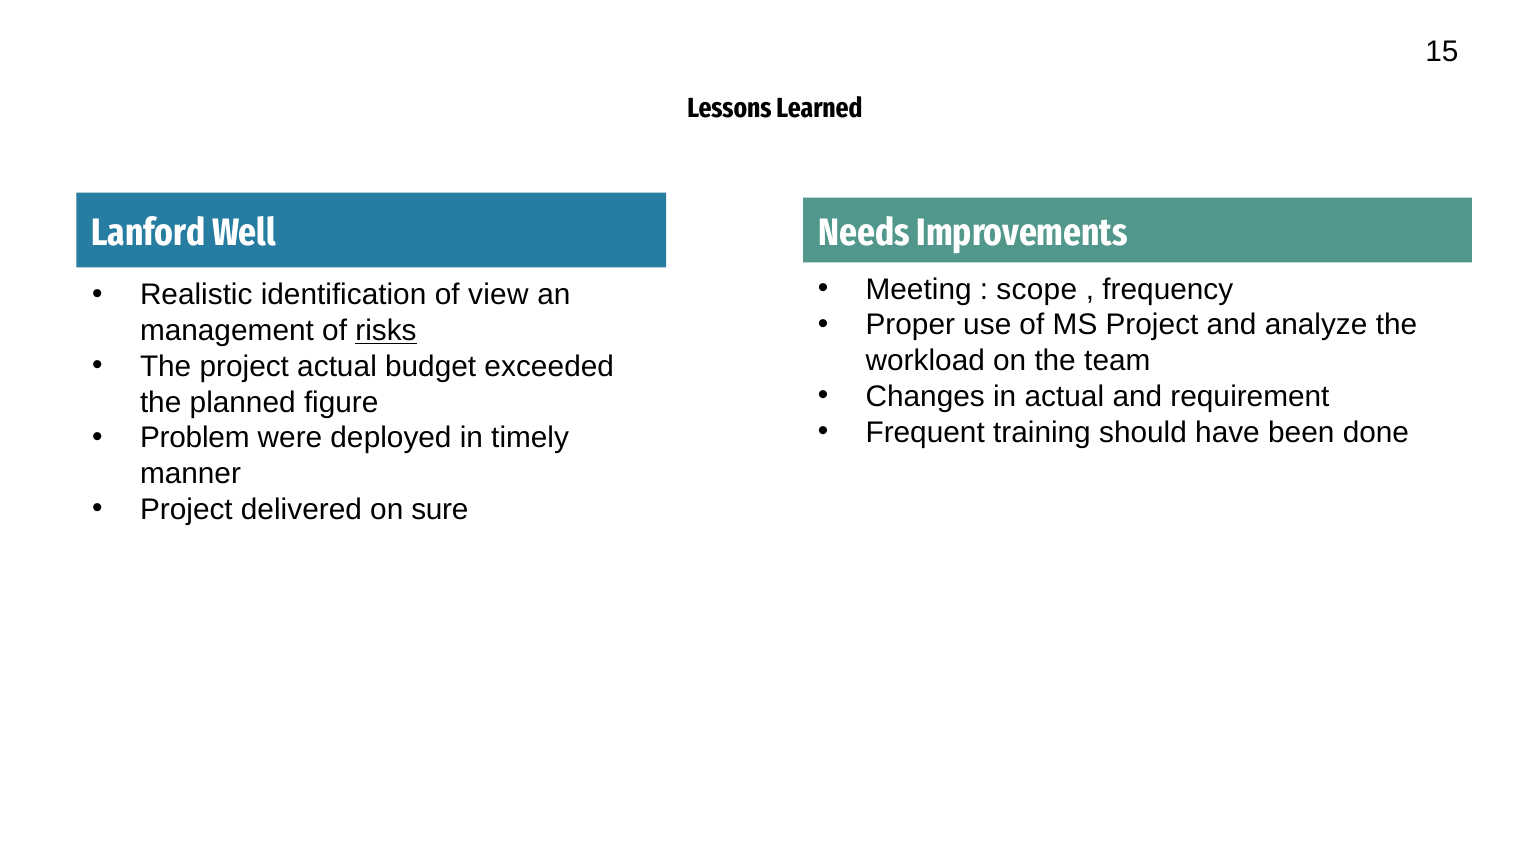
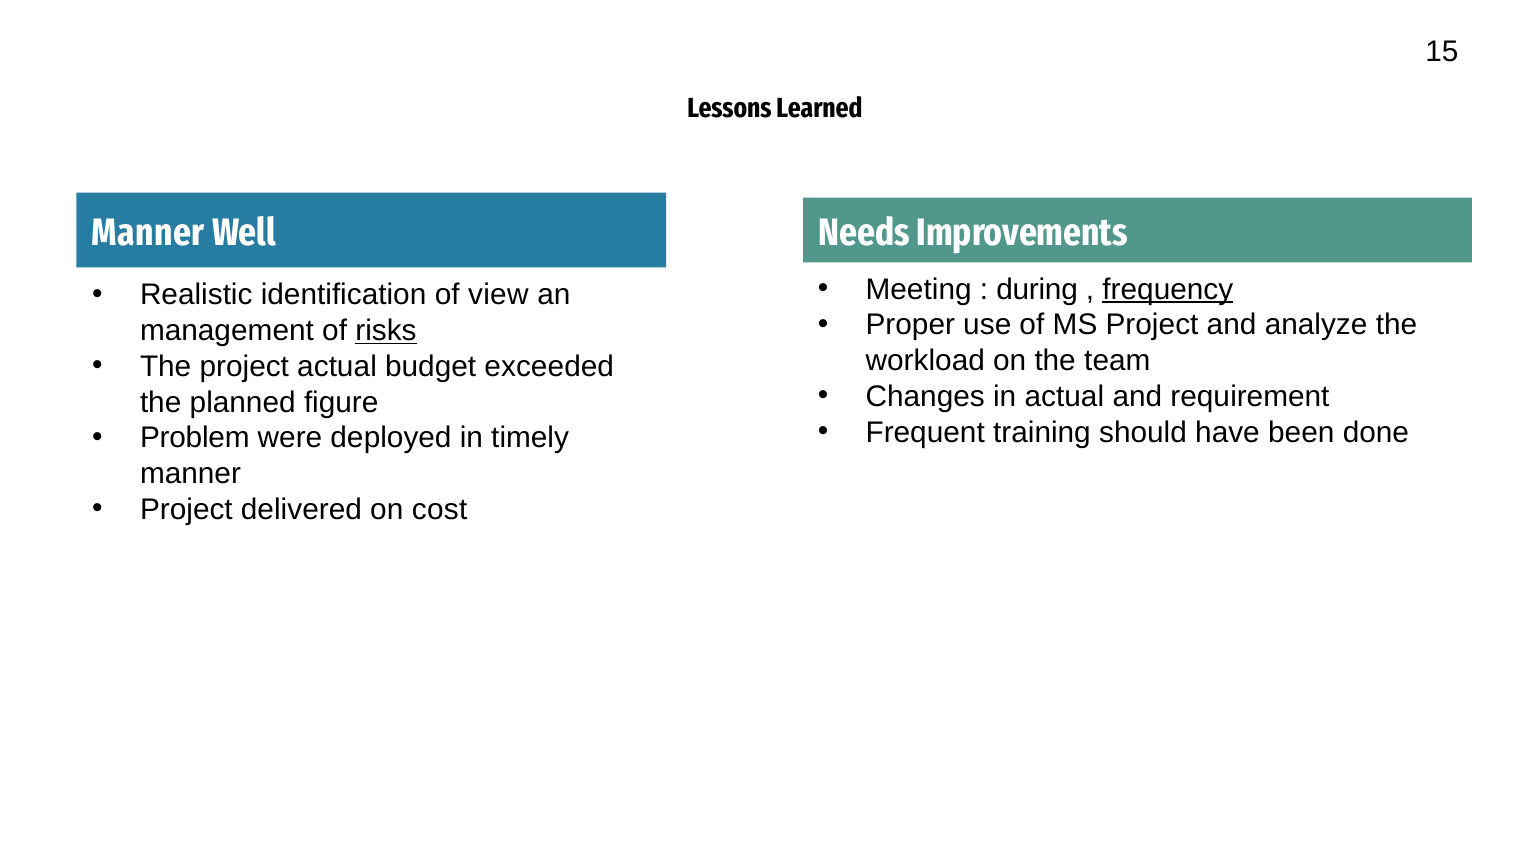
Lanford at (149, 233): Lanford -> Manner
scope: scope -> during
frequency underline: none -> present
sure: sure -> cost
